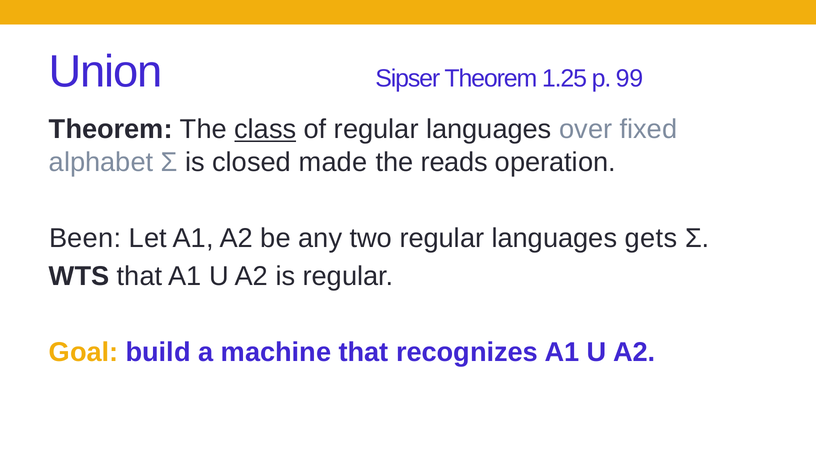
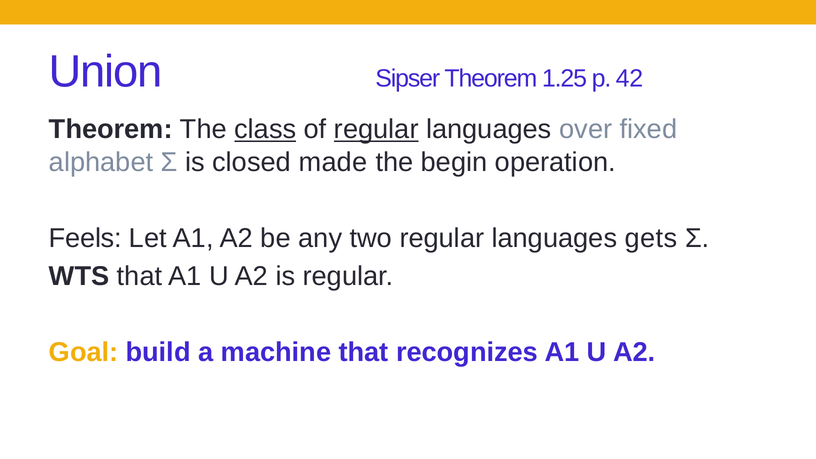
99: 99 -> 42
regular at (376, 129) underline: none -> present
reads: reads -> begin
Been: Been -> Feels
